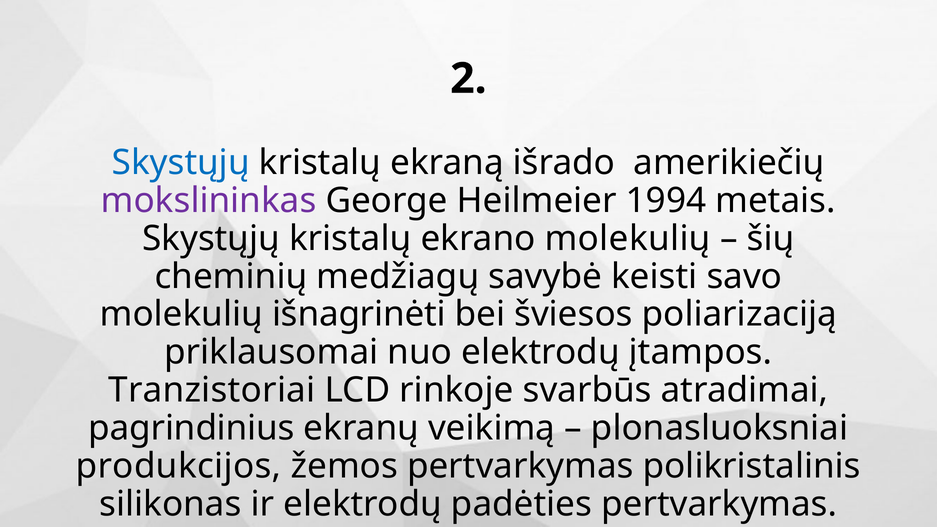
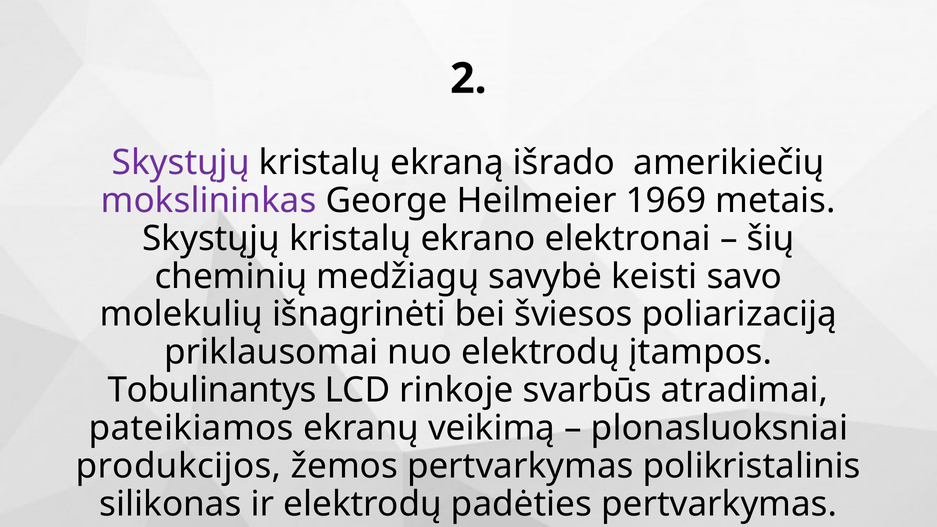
Skystųjų at (181, 163) colour: blue -> purple
1994: 1994 -> 1969
ekrano molekulių: molekulių -> elektronai
Tranzistoriai: Tranzistoriai -> Tobulinantys
pagrindinius: pagrindinius -> pateikiamos
